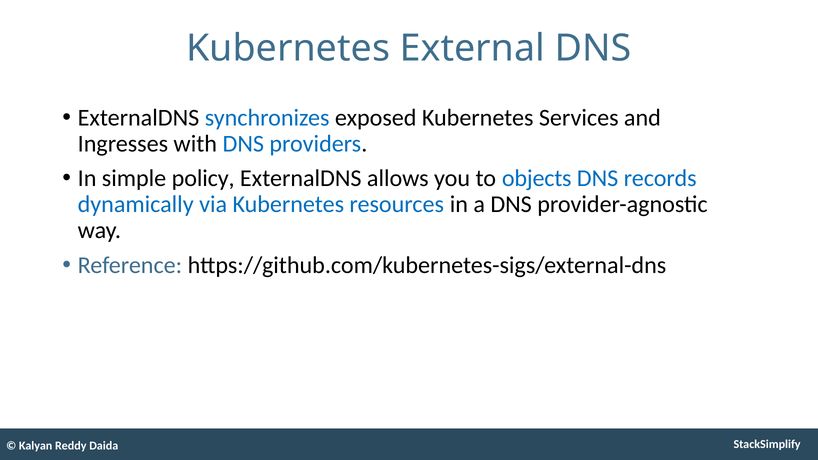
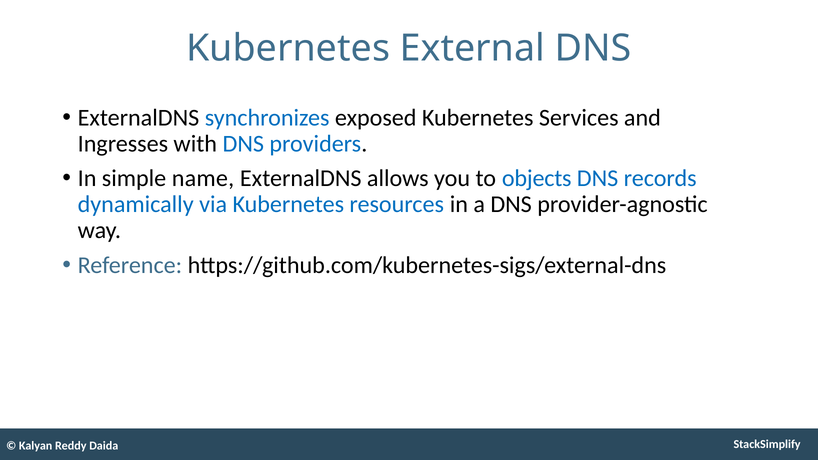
policy: policy -> name
